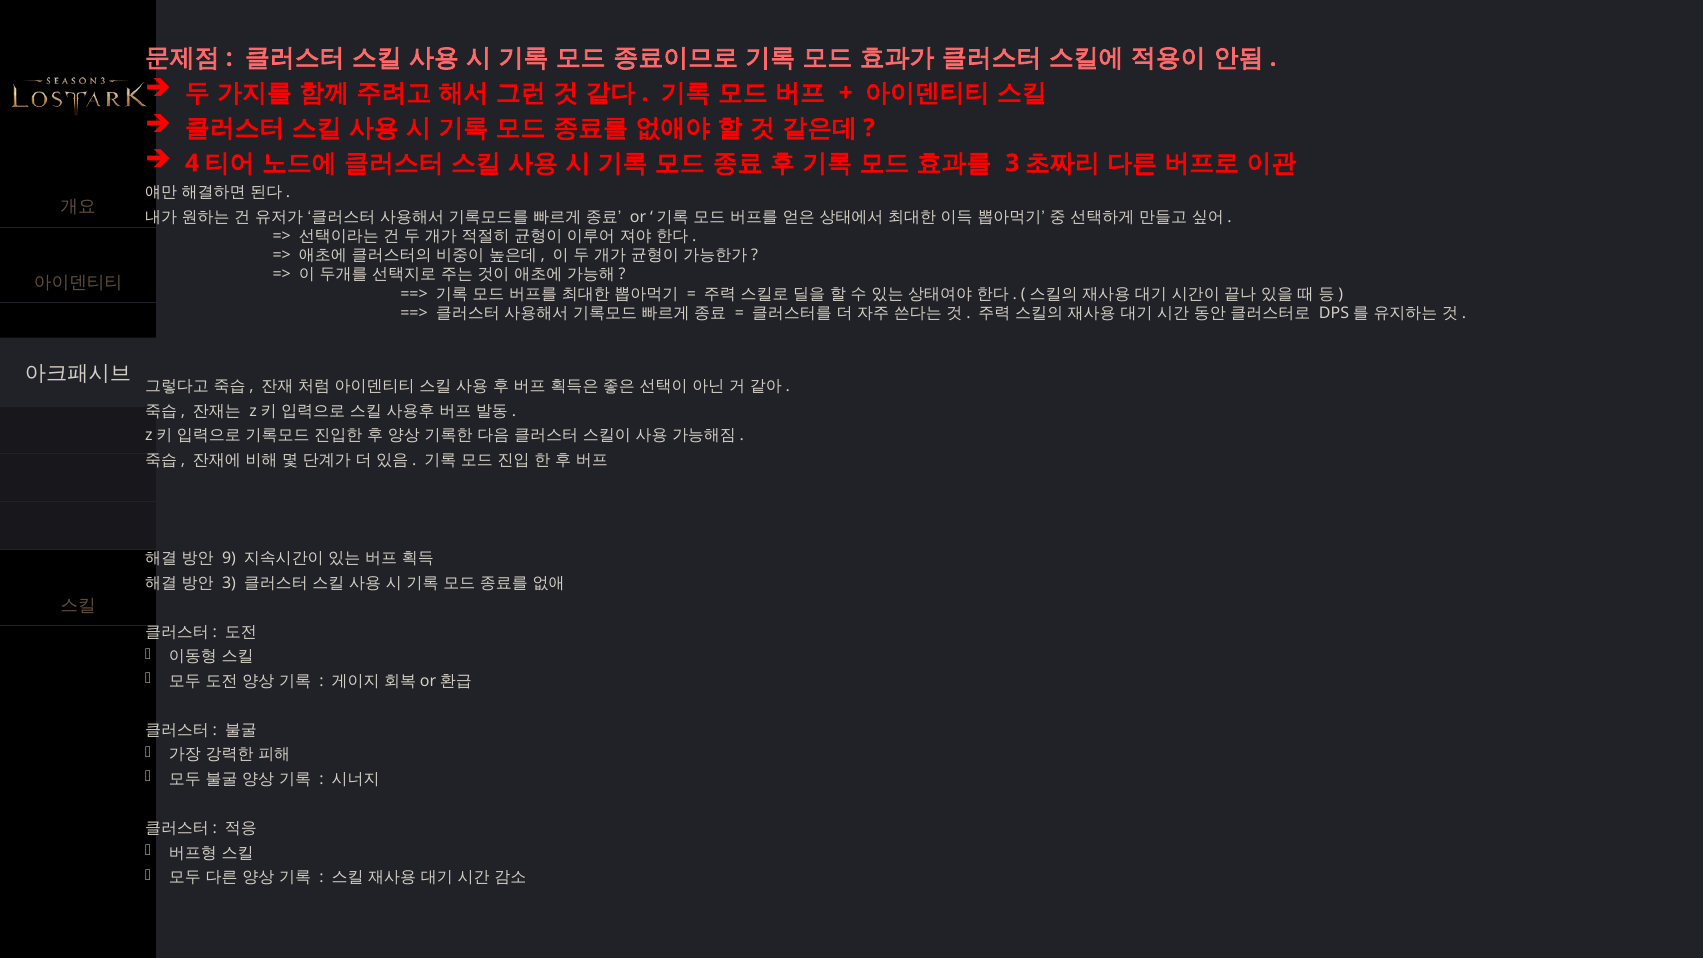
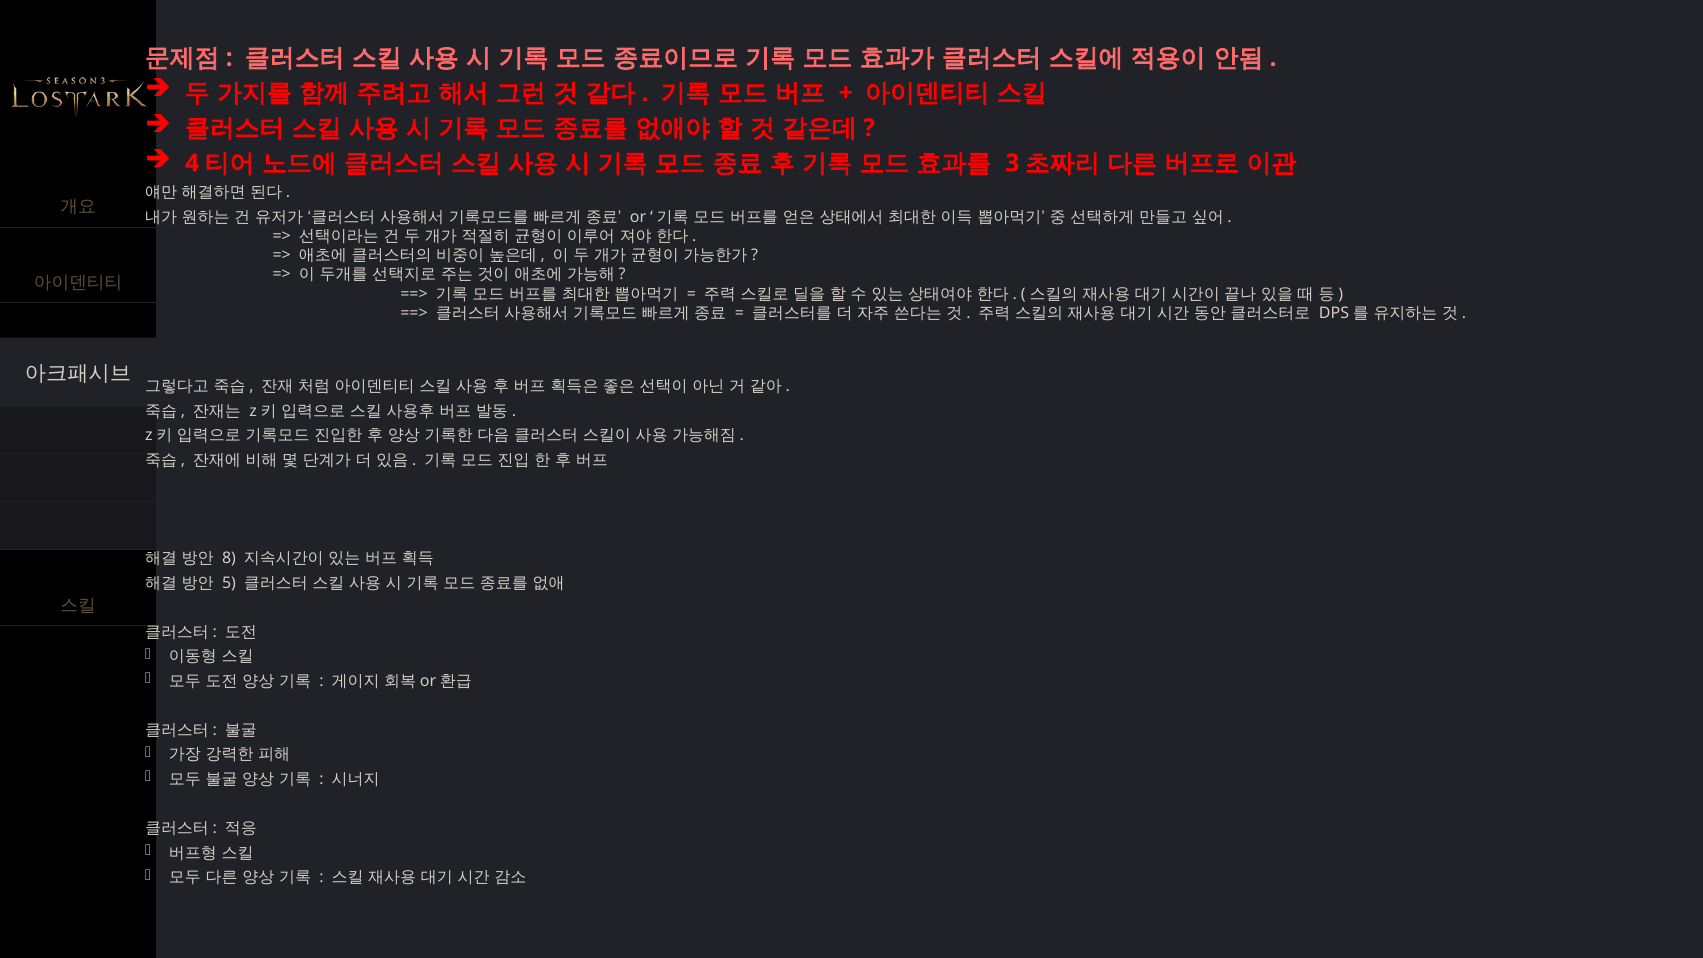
9: 9 -> 8
3 at (229, 583): 3 -> 5
